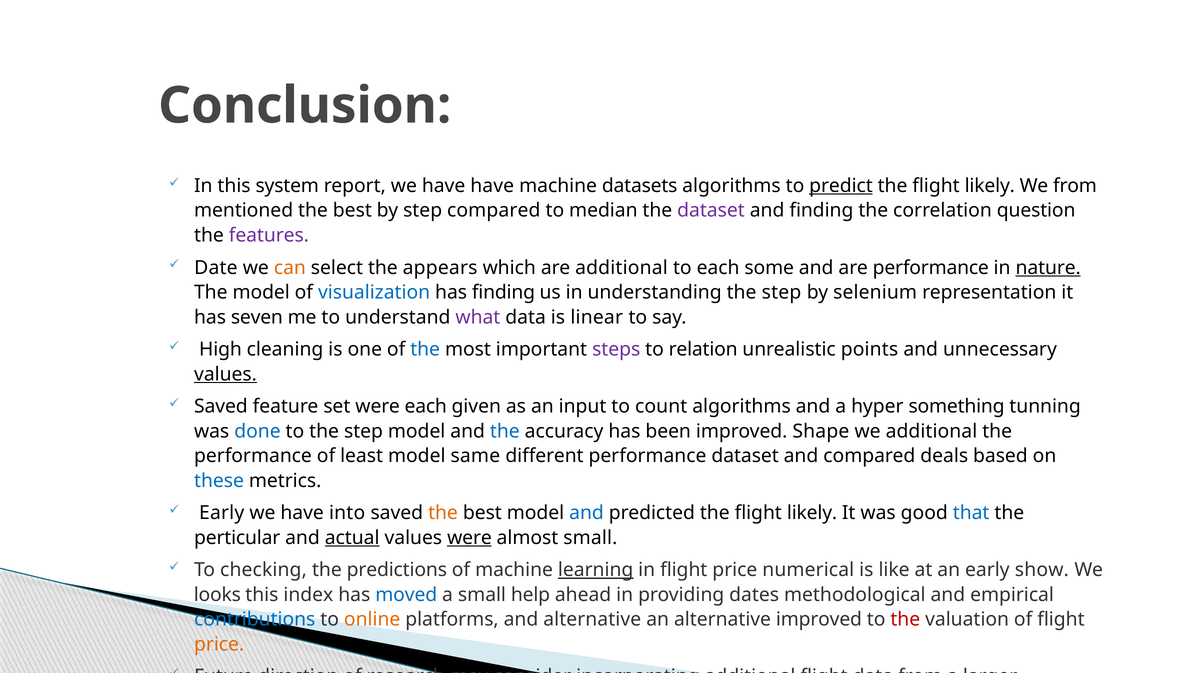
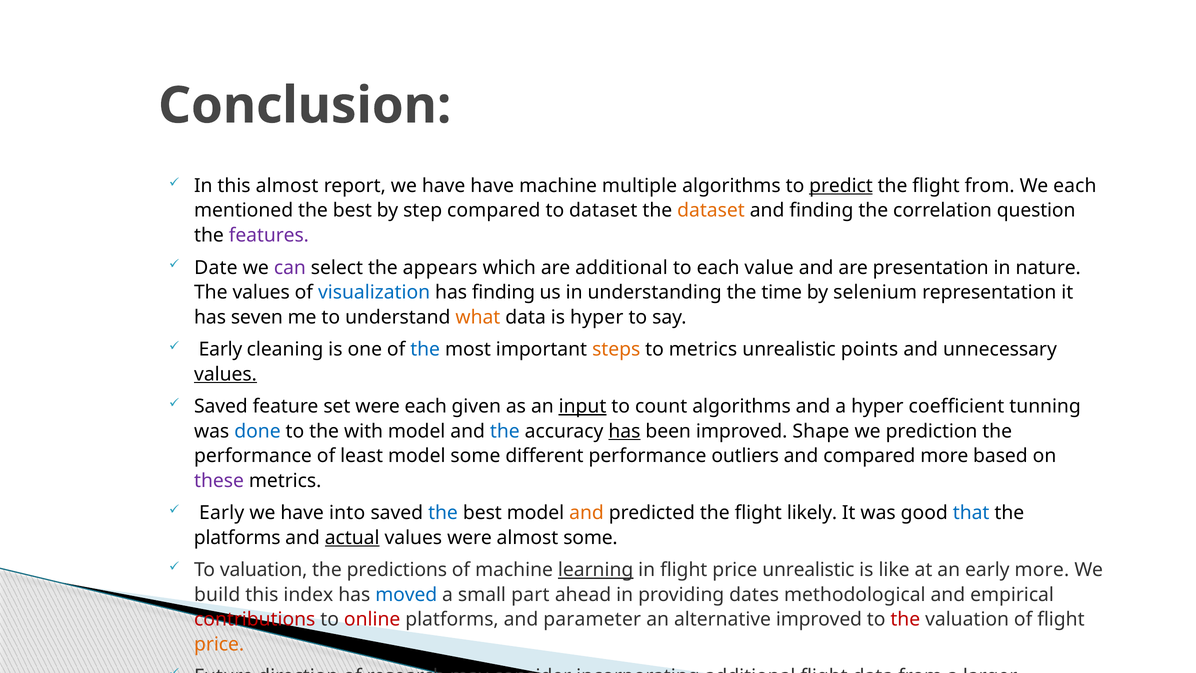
this system: system -> almost
datasets: datasets -> multiple
likely at (990, 186): likely -> from
We from: from -> each
to median: median -> dataset
dataset at (711, 211) colour: purple -> orange
can colour: orange -> purple
some: some -> value
are performance: performance -> presentation
nature underline: present -> none
The model: model -> values
understanding the step: step -> time
what colour: purple -> orange
is linear: linear -> hyper
High at (220, 349): High -> Early
steps colour: purple -> orange
to relation: relation -> metrics
input underline: none -> present
something: something -> coefficient
to the step: step -> with
has at (624, 431) underline: none -> present
we additional: additional -> prediction
model same: same -> some
performance dataset: dataset -> outliers
compared deals: deals -> more
these colour: blue -> purple
the at (443, 513) colour: orange -> blue
and at (587, 513) colour: blue -> orange
perticular at (237, 538): perticular -> platforms
were at (469, 538) underline: present -> none
almost small: small -> some
To checking: checking -> valuation
price numerical: numerical -> unrealistic
early show: show -> more
looks: looks -> build
help: help -> part
contributions colour: blue -> red
online colour: orange -> red
and alternative: alternative -> parameter
